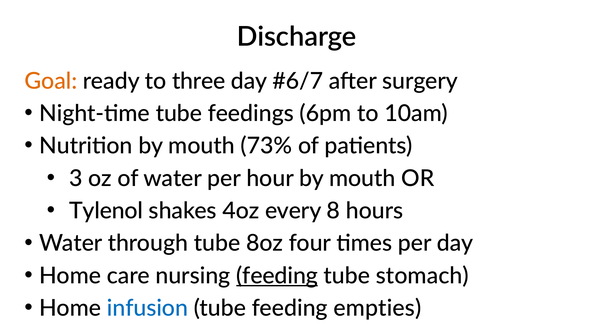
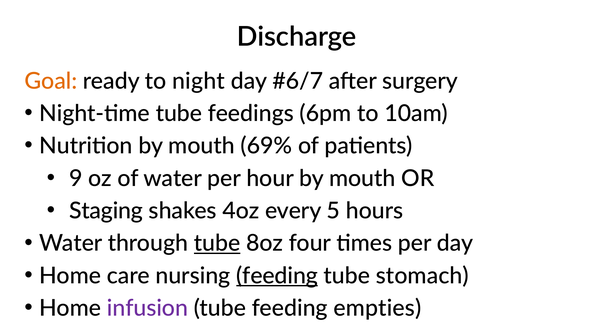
three: three -> night
73%: 73% -> 69%
3: 3 -> 9
Tylenol: Tylenol -> Staging
8: 8 -> 5
tube at (217, 243) underline: none -> present
infusion colour: blue -> purple
